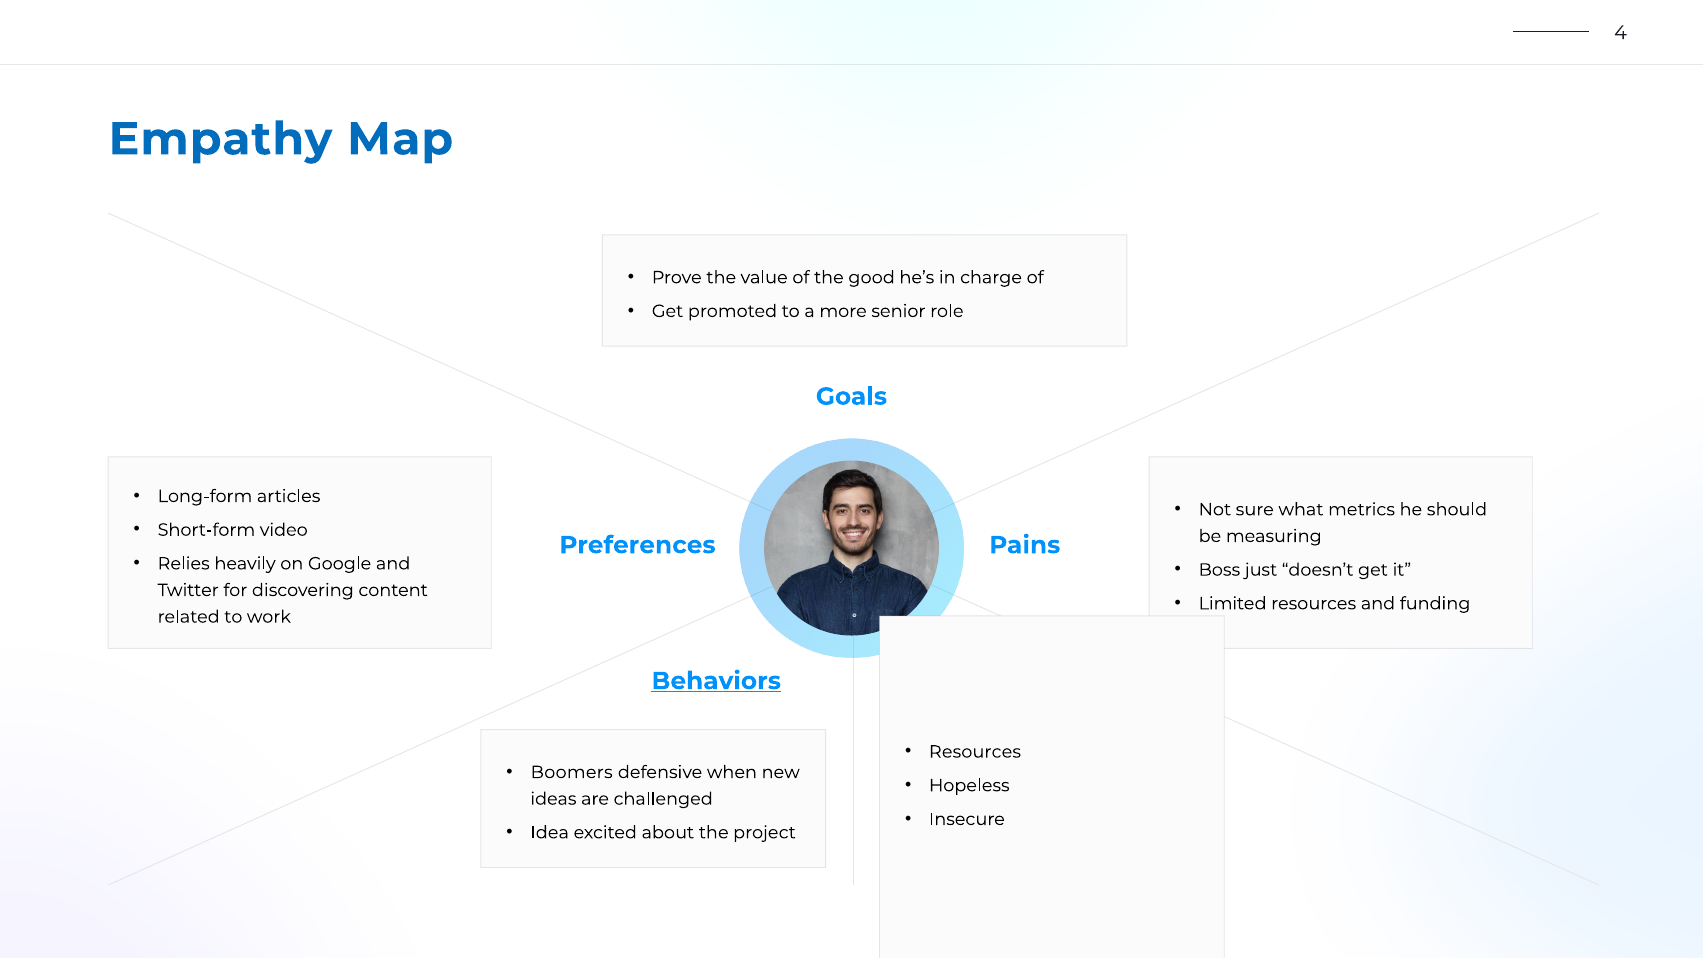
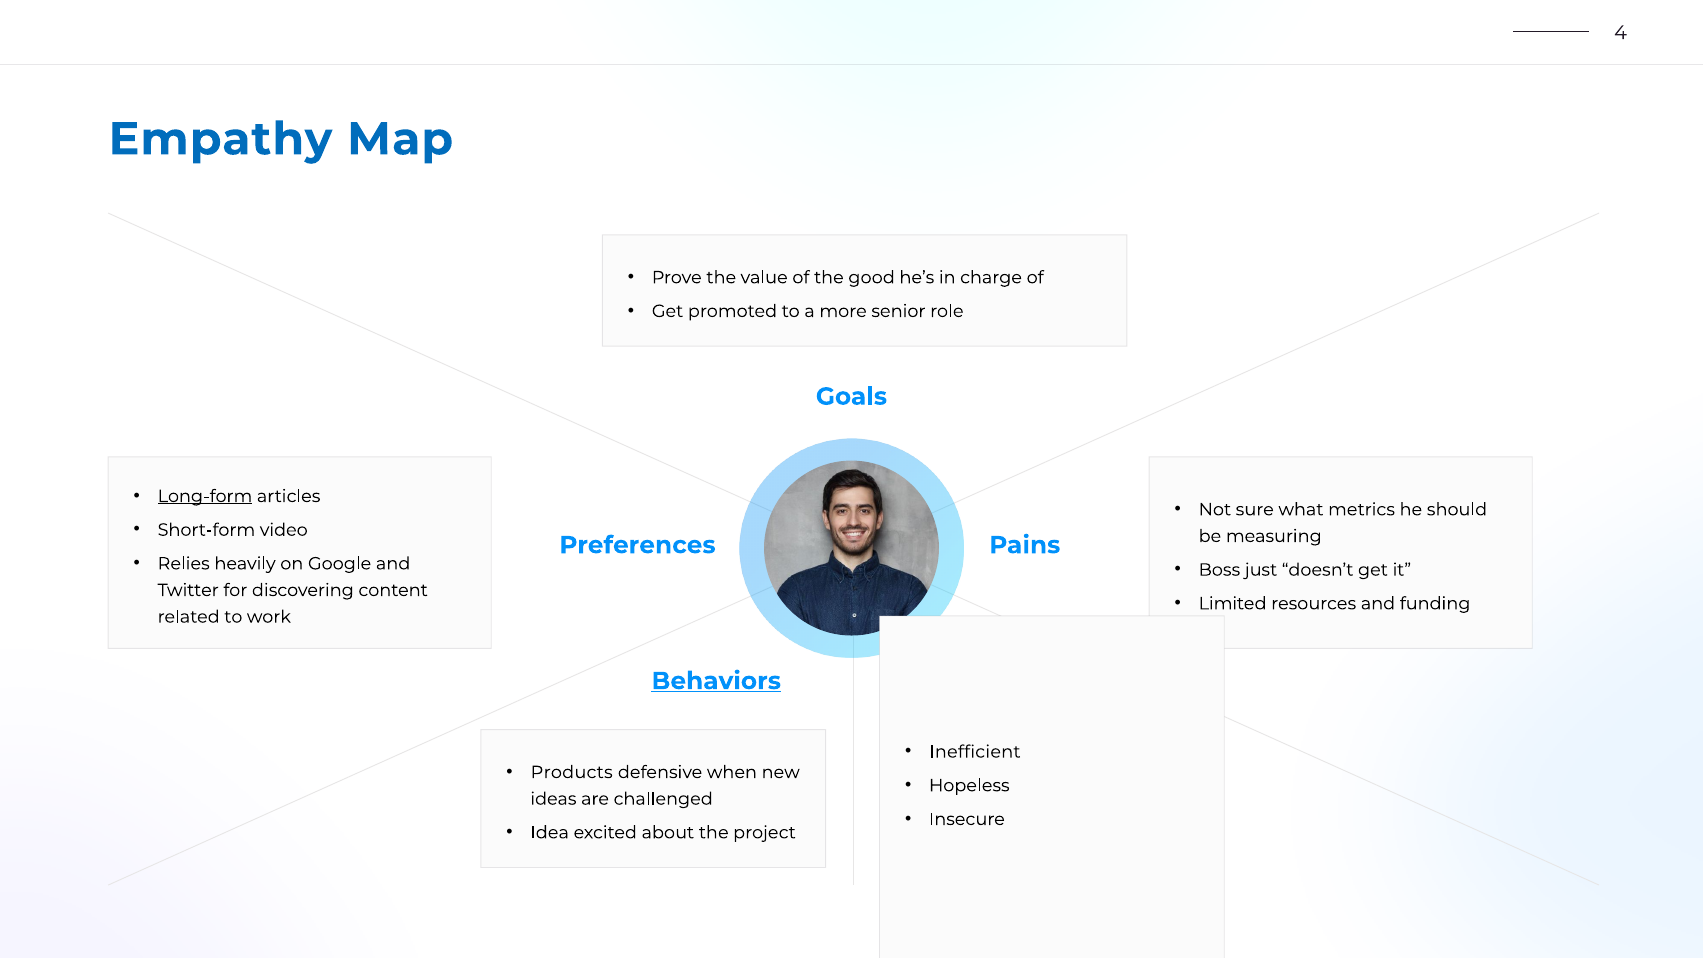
Long-form underline: none -> present
Resources at (975, 752): Resources -> Inefficient
Boomers: Boomers -> Products
